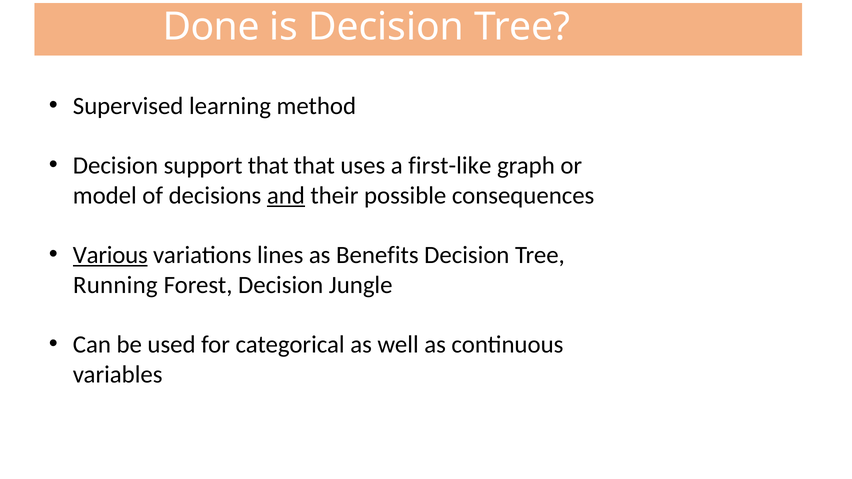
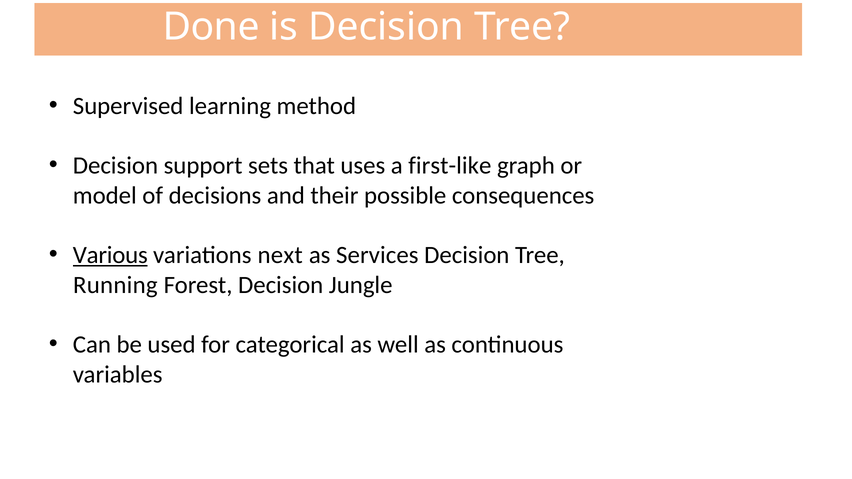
support that: that -> sets
and underline: present -> none
lines: lines -> next
Benefits: Benefits -> Services
